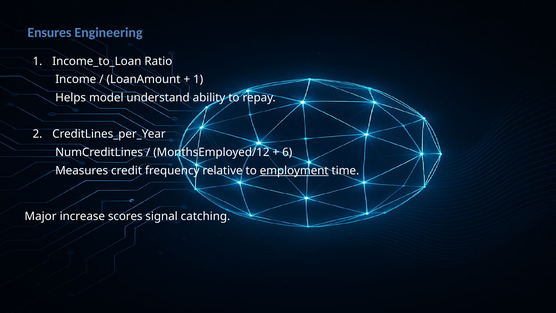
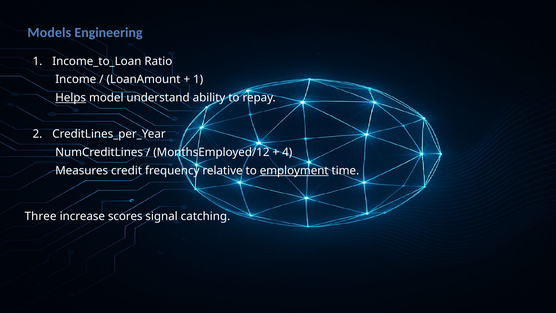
Ensures: Ensures -> Models
Helps underline: none -> present
6: 6 -> 4
Major: Major -> Three
